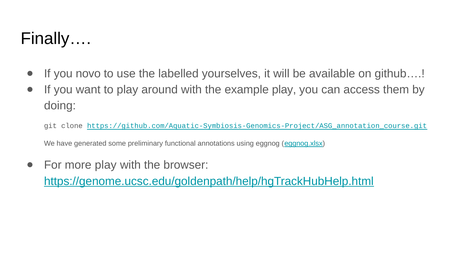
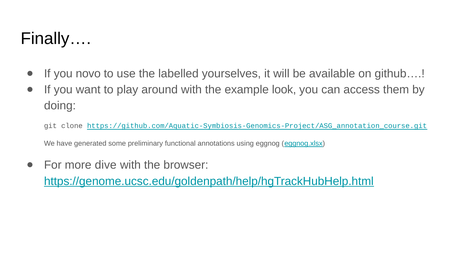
example play: play -> look
more play: play -> dive
